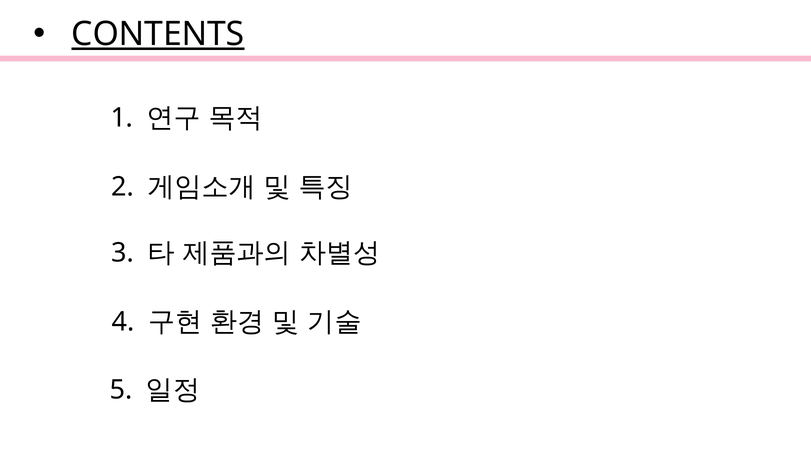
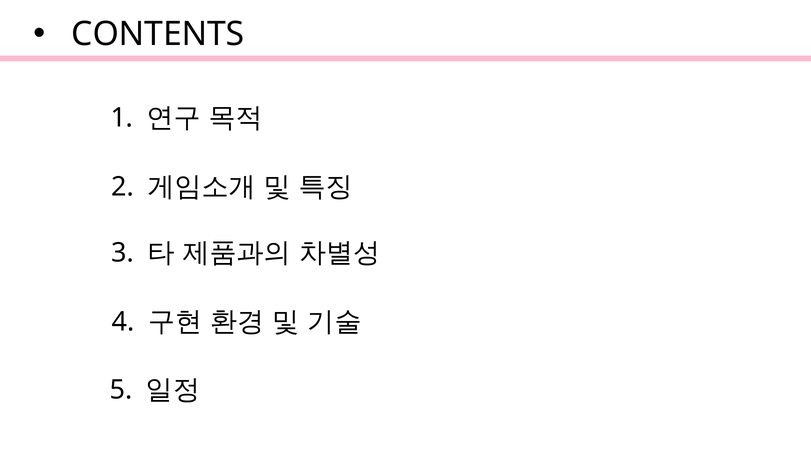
CONTENTS underline: present -> none
